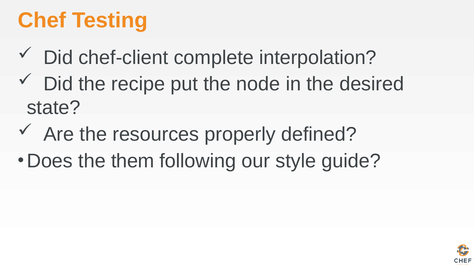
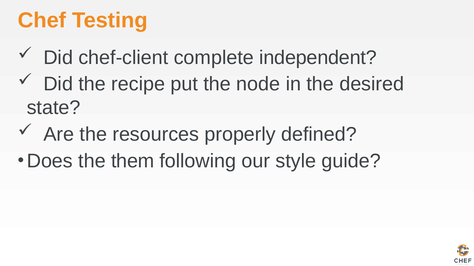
interpolation: interpolation -> independent
